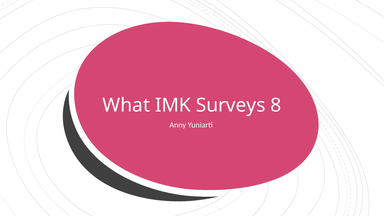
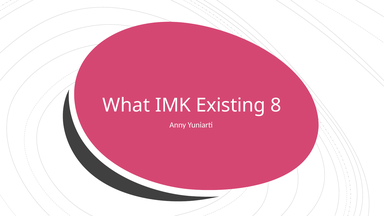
Surveys: Surveys -> Existing
